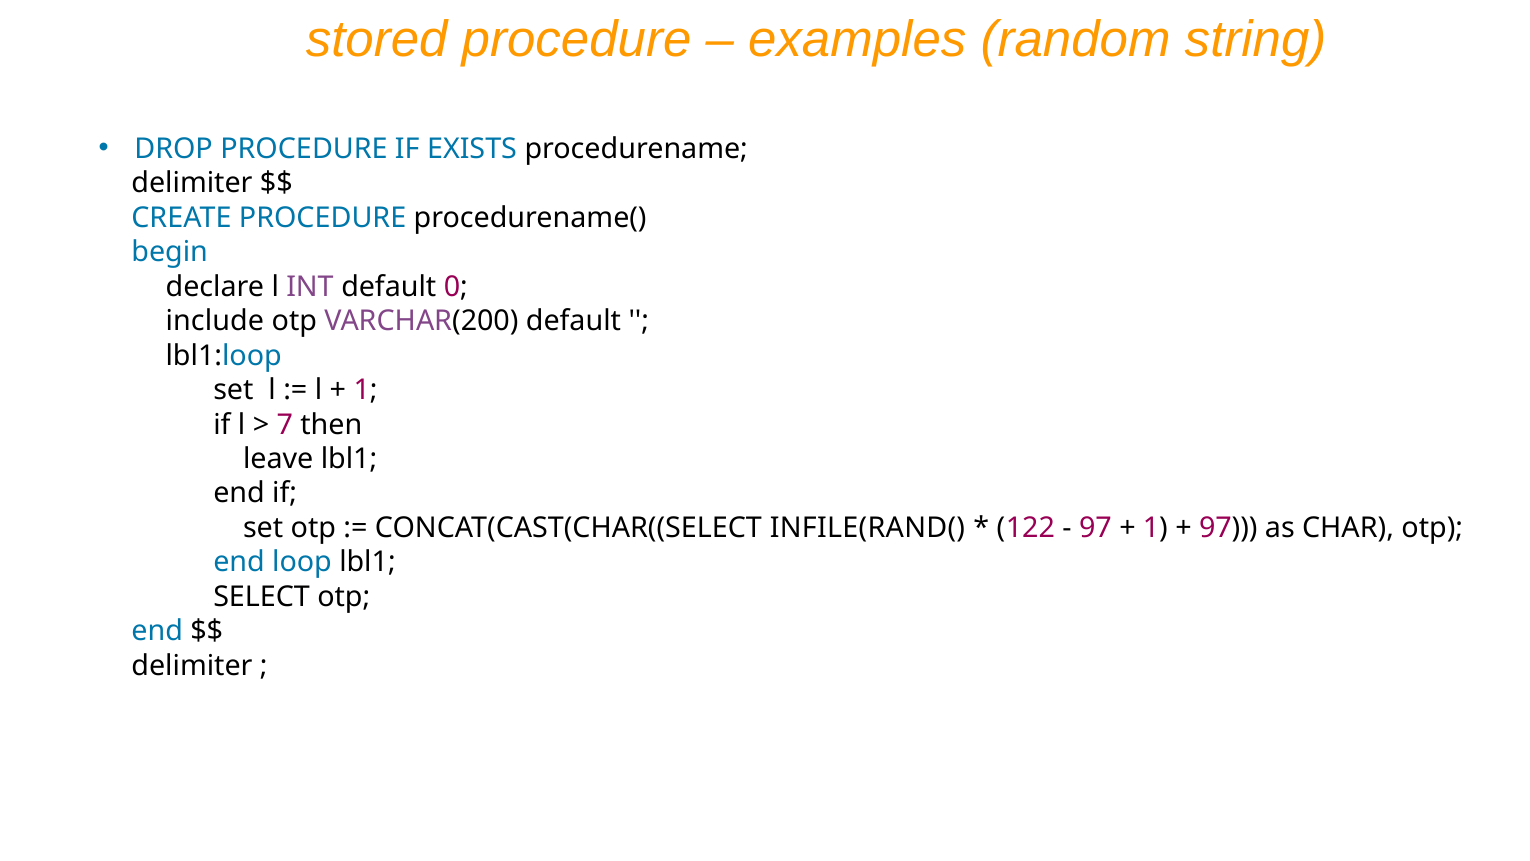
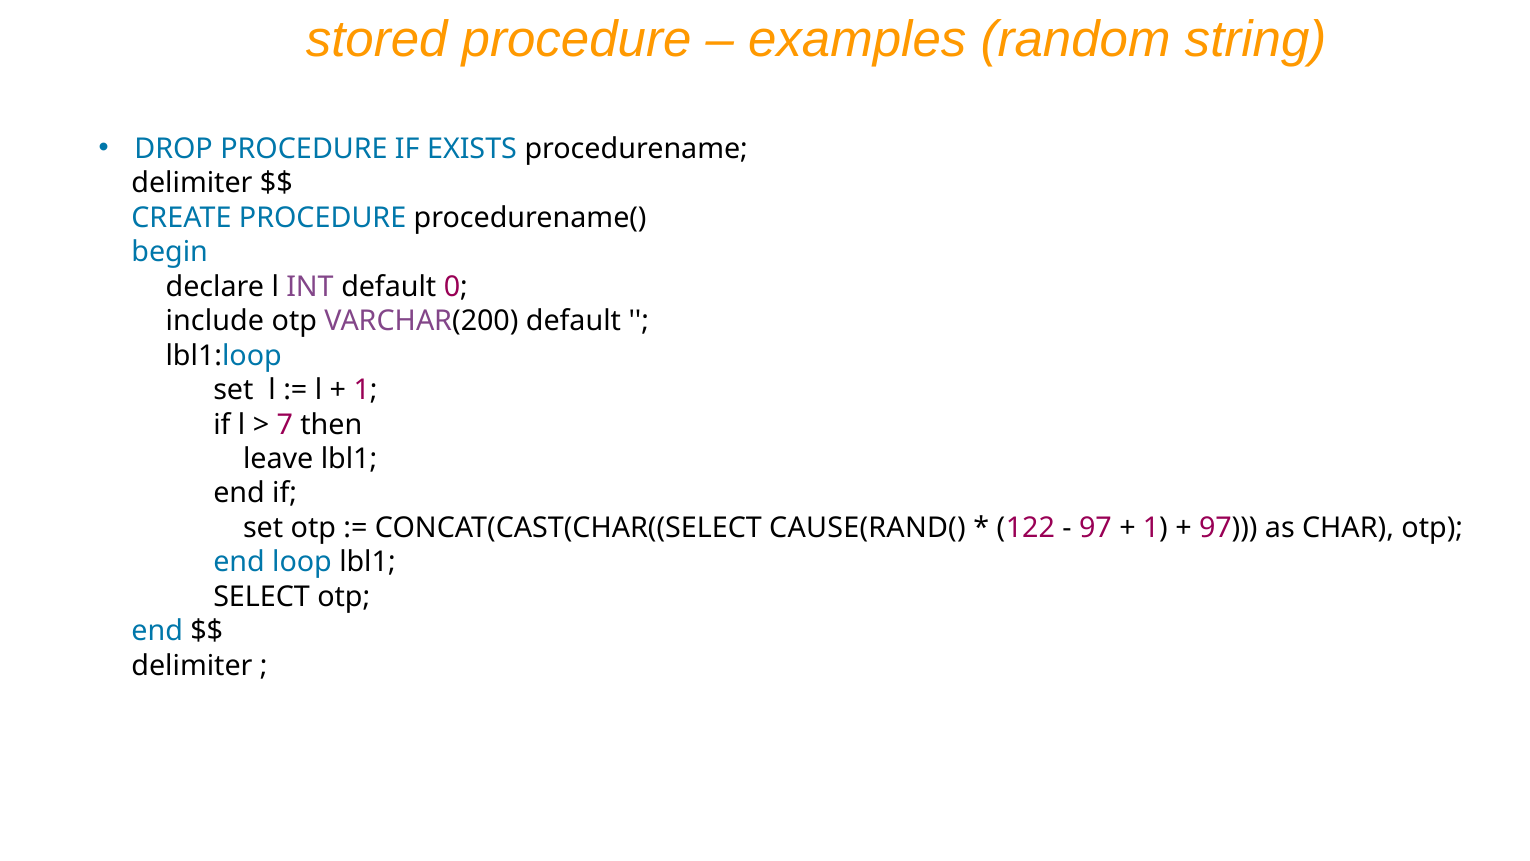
INFILE(RAND(: INFILE(RAND( -> CAUSE(RAND(
